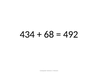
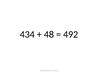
68: 68 -> 48
